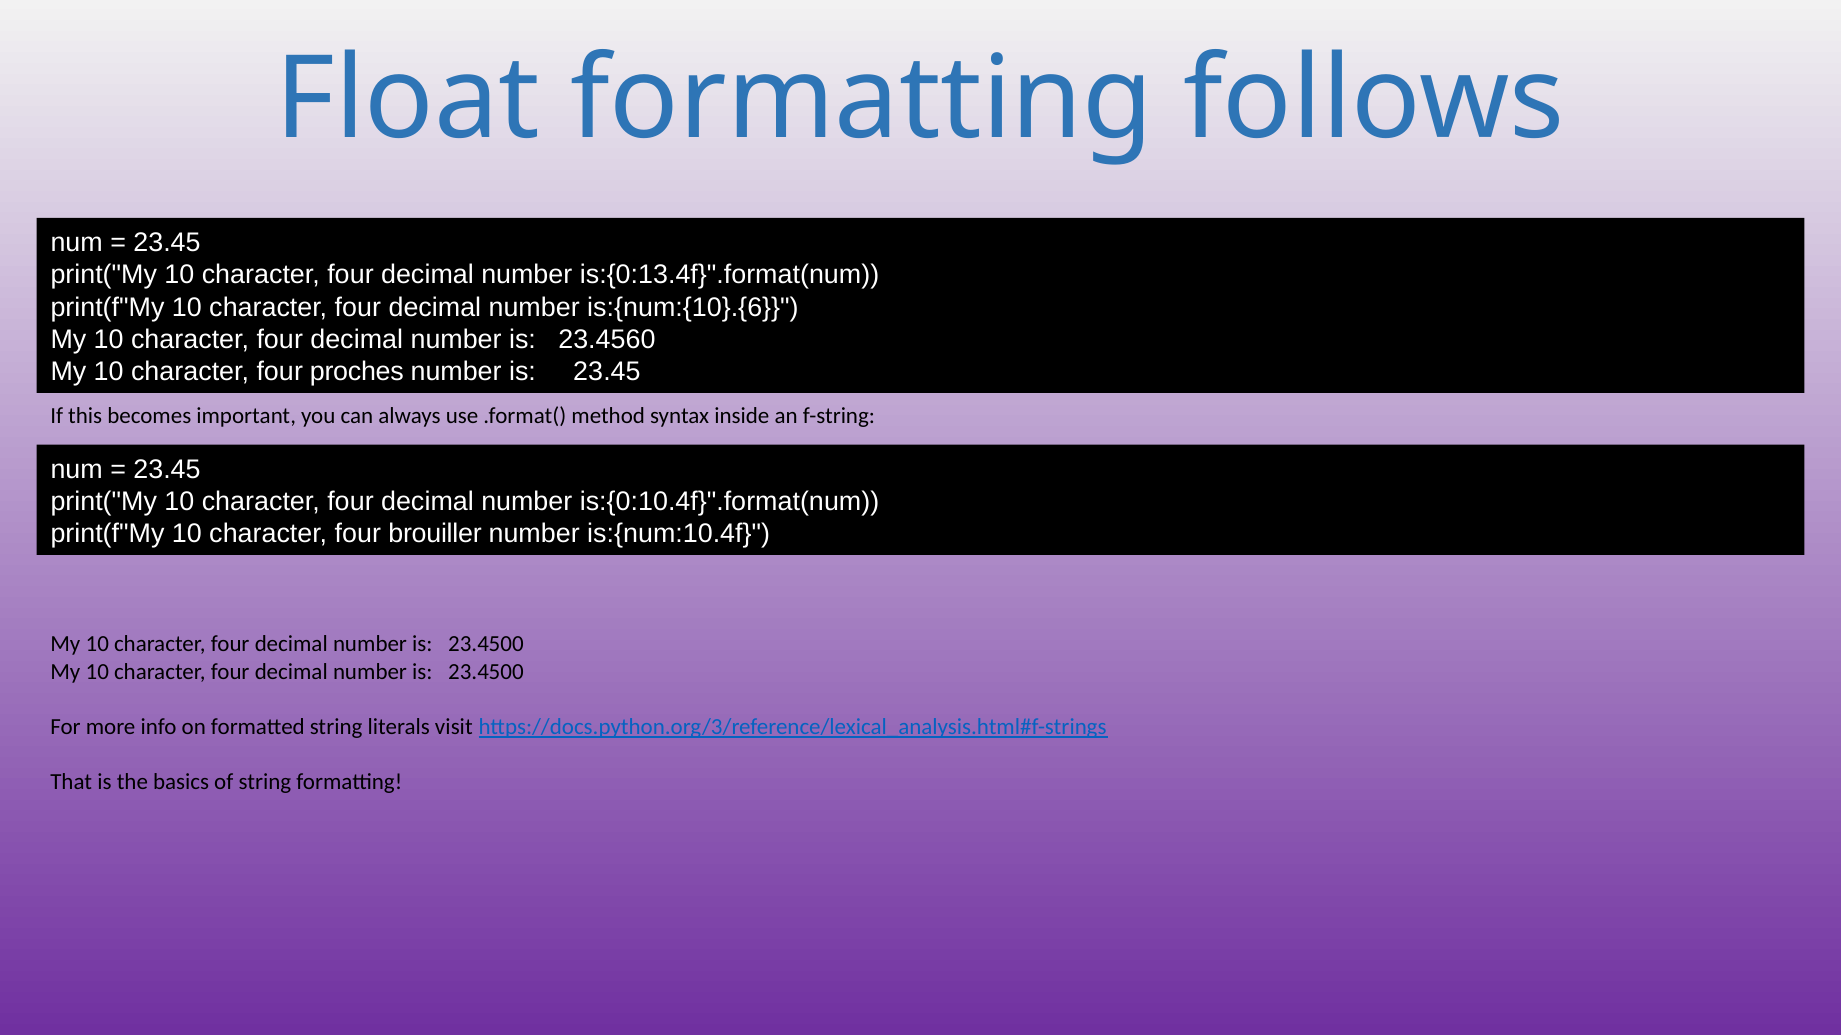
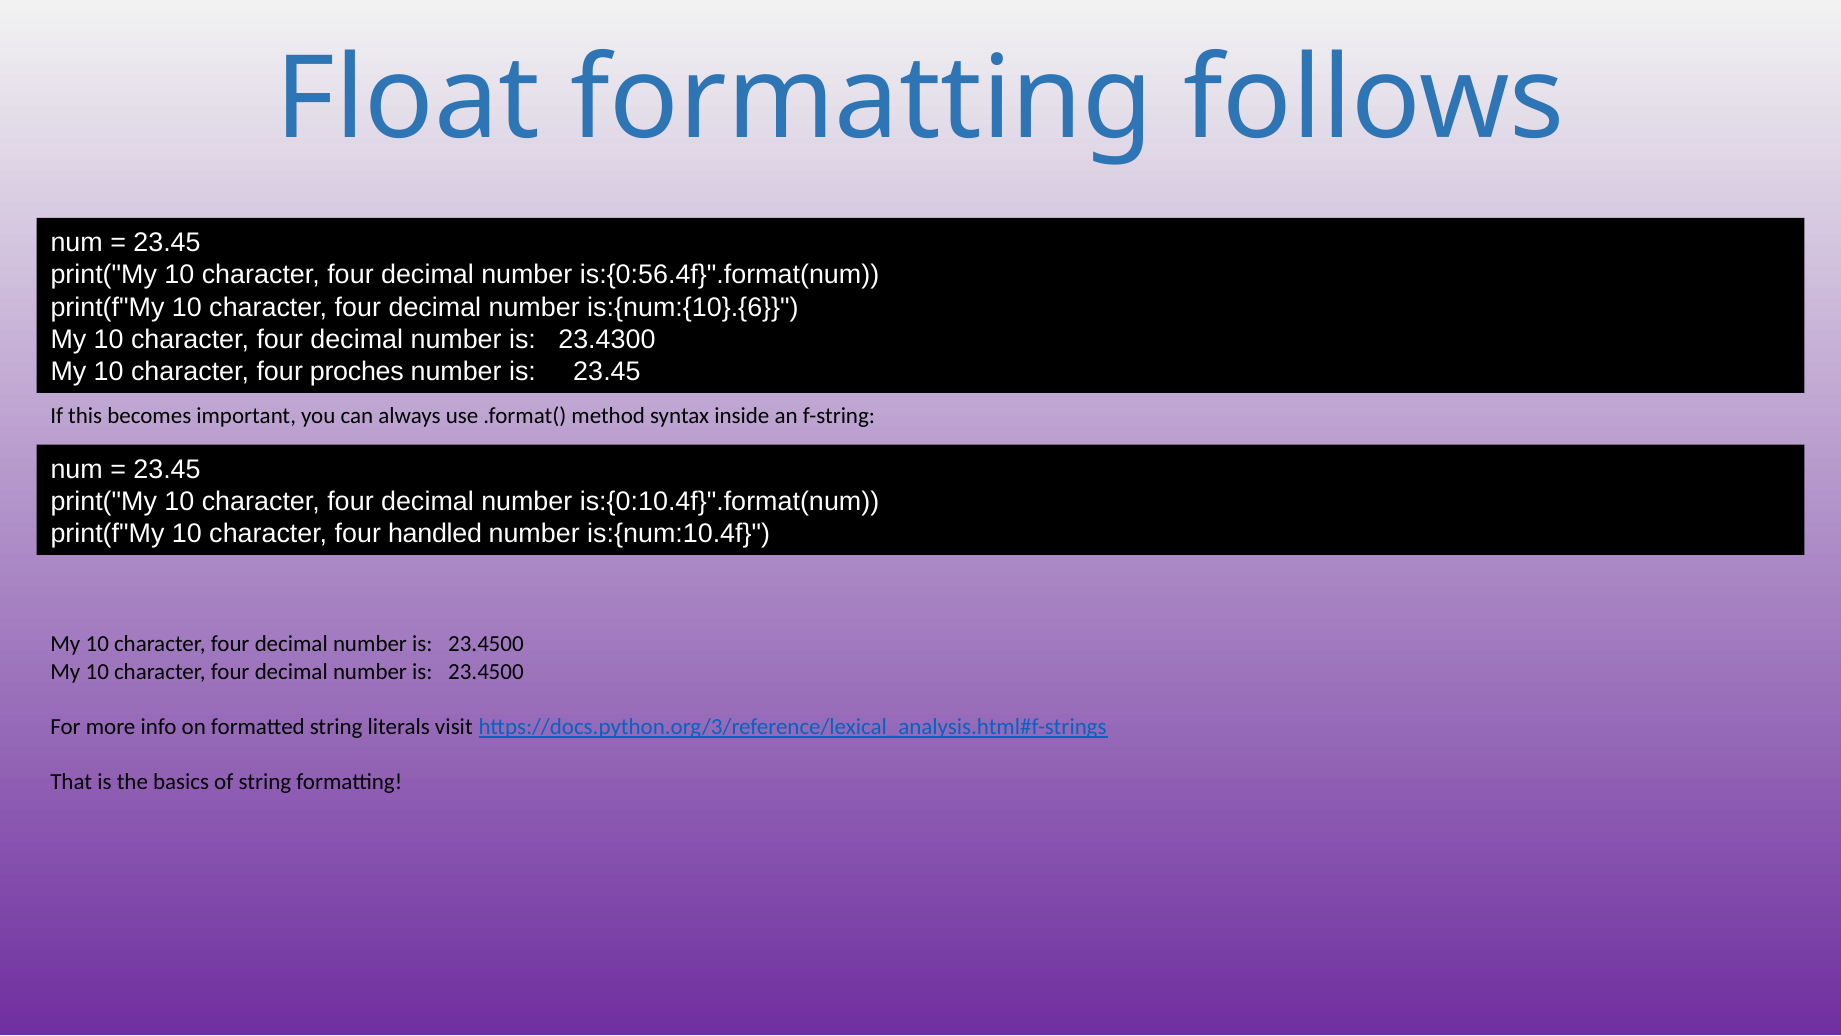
is:{0:13.4f}".format(num: is:{0:13.4f}".format(num -> is:{0:56.4f}".format(num
23.4560: 23.4560 -> 23.4300
brouiller: brouiller -> handled
